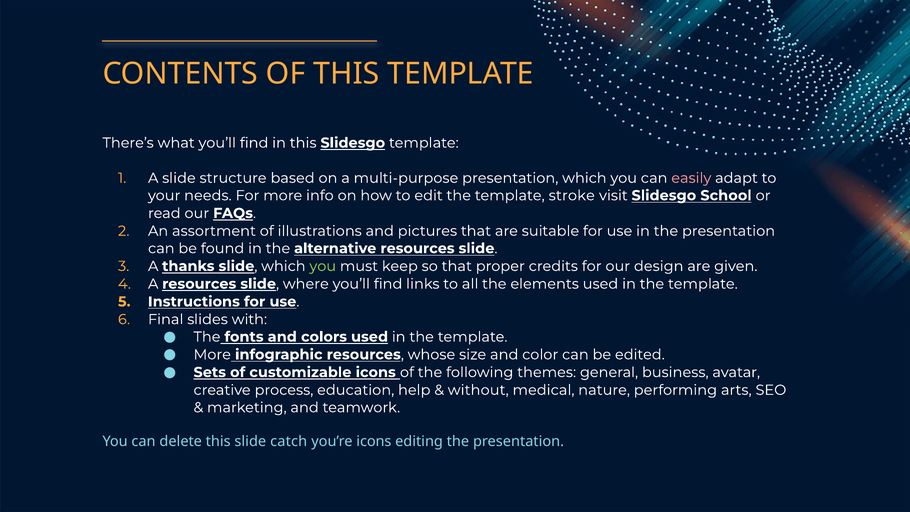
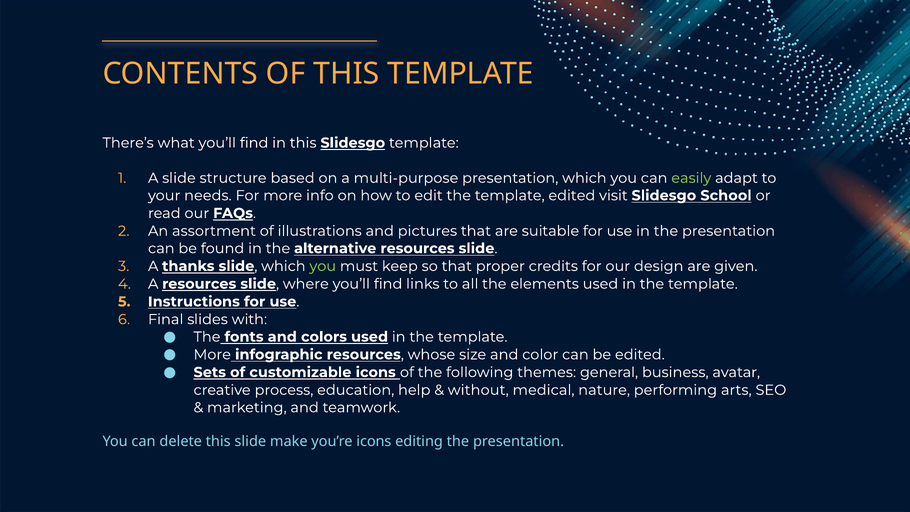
easily colour: pink -> light green
template stroke: stroke -> edited
catch: catch -> make
